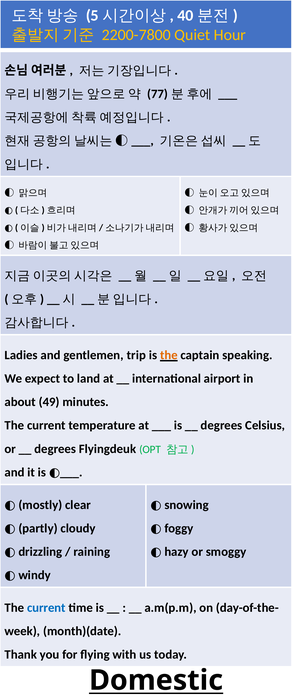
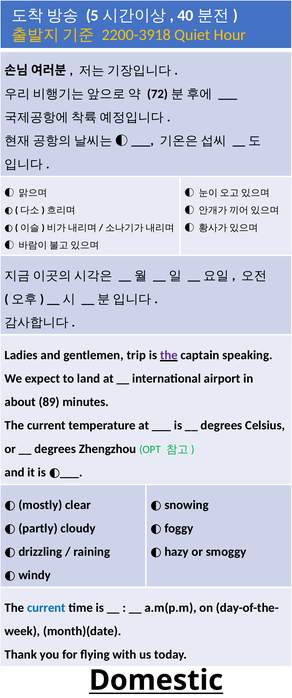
2200-7800: 2200-7800 -> 2200-3918
77: 77 -> 72
the at (169, 355) colour: orange -> purple
49: 49 -> 89
Flyingdeuk: Flyingdeuk -> Zhengzhou
